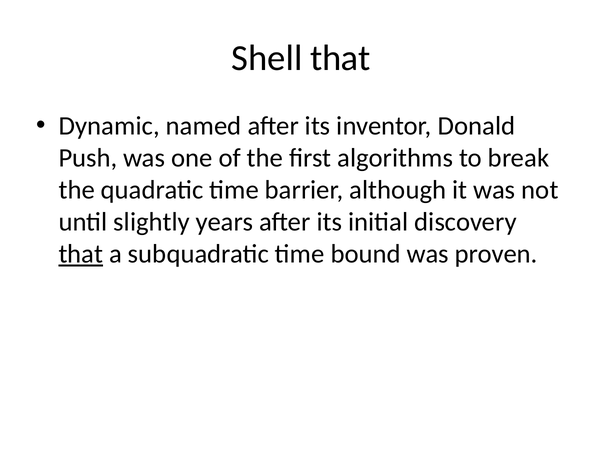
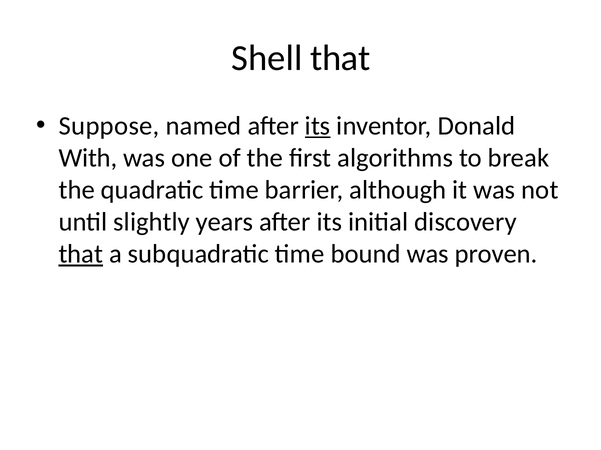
Dynamic: Dynamic -> Suppose
its at (318, 126) underline: none -> present
Push: Push -> With
